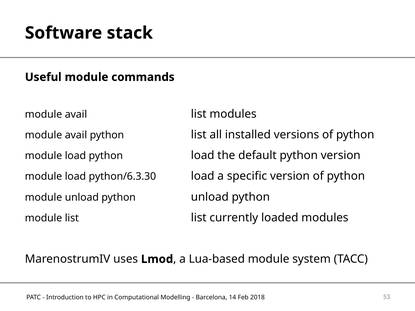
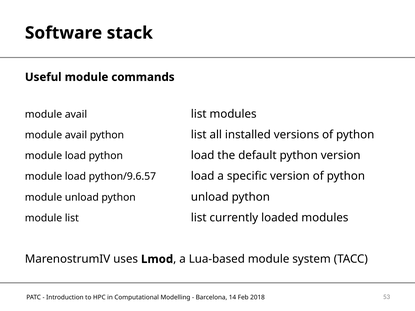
python/6.3.30: python/6.3.30 -> python/9.6.57
